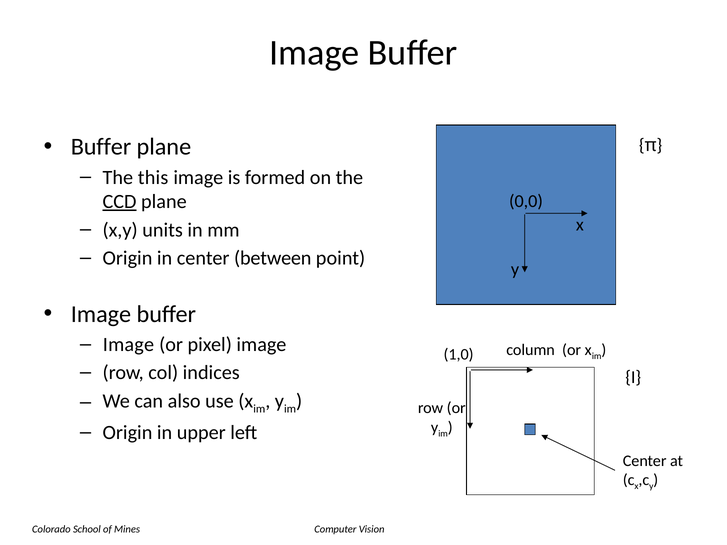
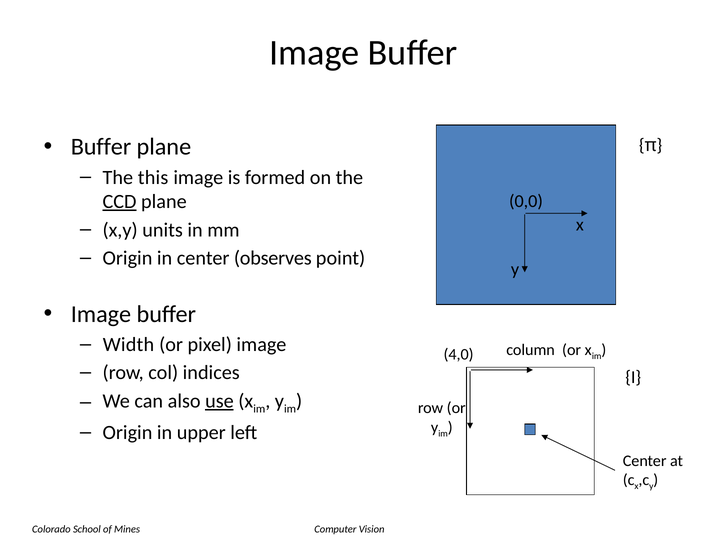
between: between -> observes
Image at (128, 345): Image -> Width
1,0: 1,0 -> 4,0
use underline: none -> present
